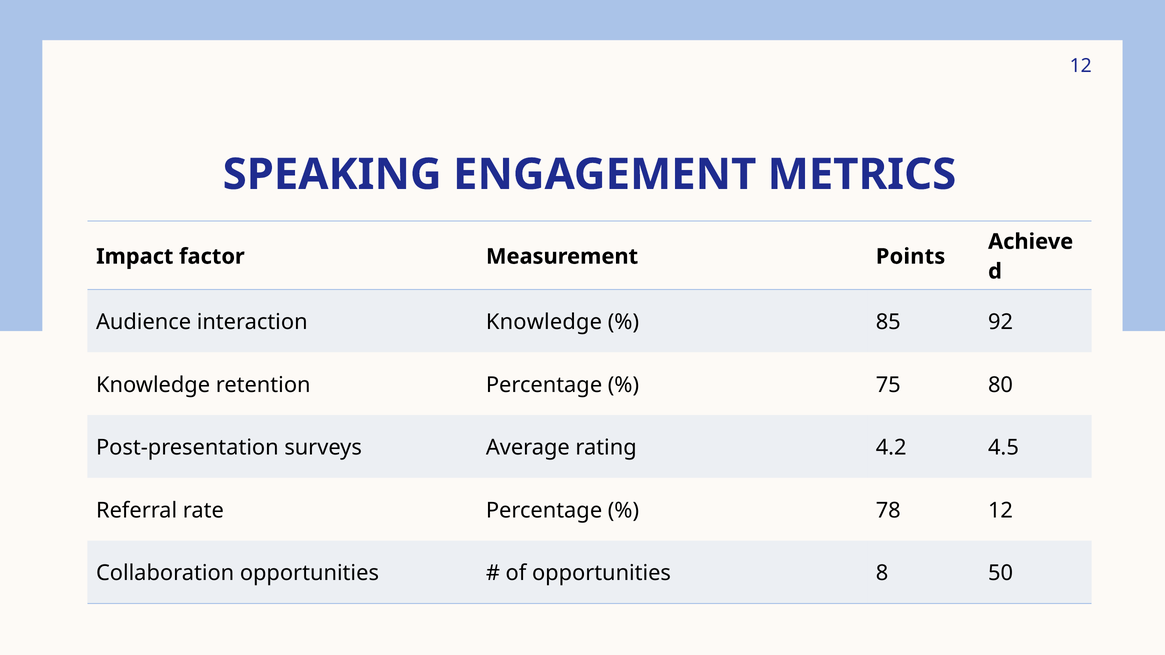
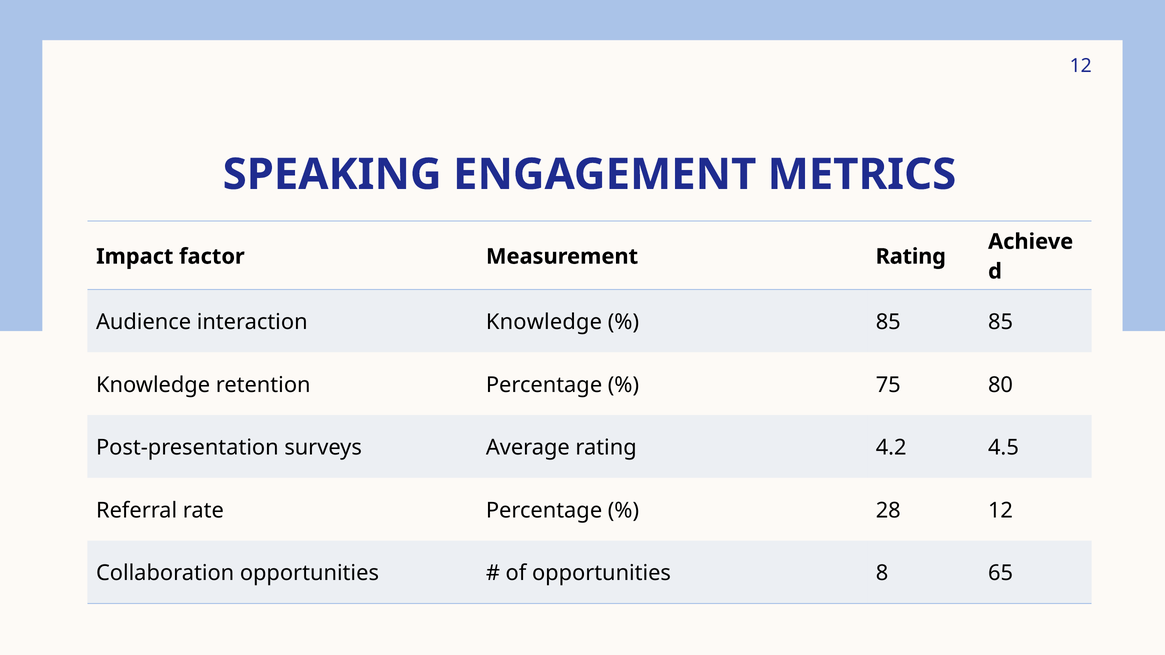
Measurement Points: Points -> Rating
85 92: 92 -> 85
78: 78 -> 28
50: 50 -> 65
